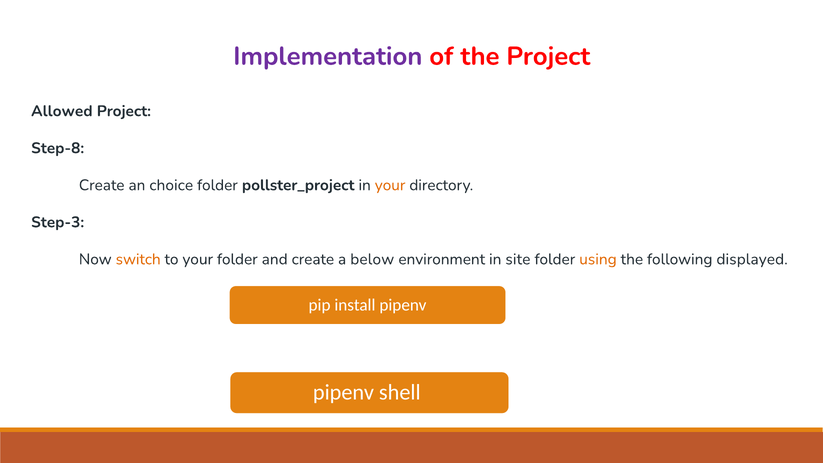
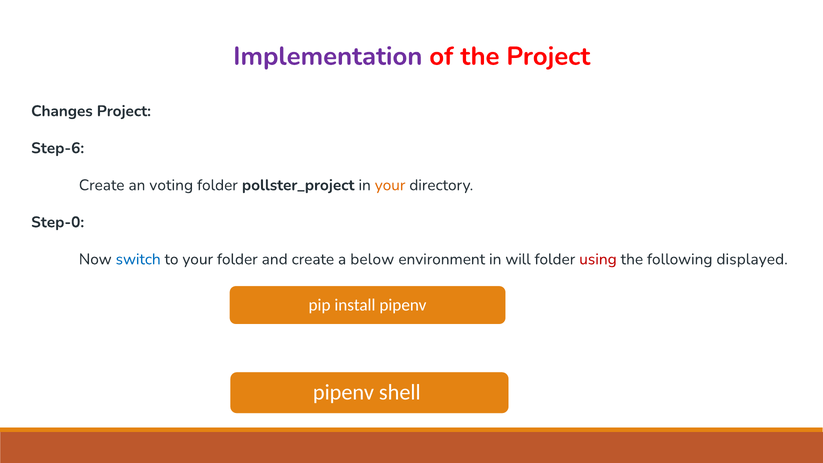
Allowed: Allowed -> Changes
Step-8: Step-8 -> Step-6
choice: choice -> voting
Step-3: Step-3 -> Step-0
switch colour: orange -> blue
site: site -> will
using colour: orange -> red
